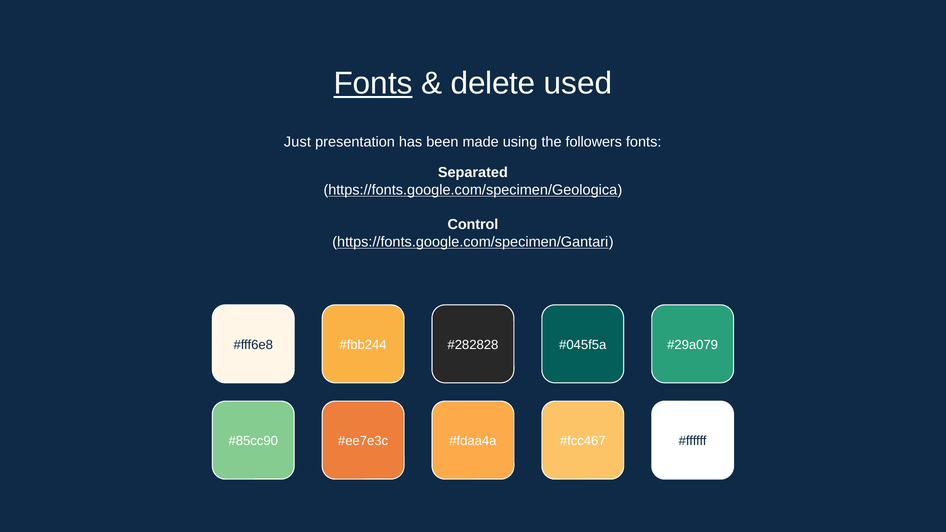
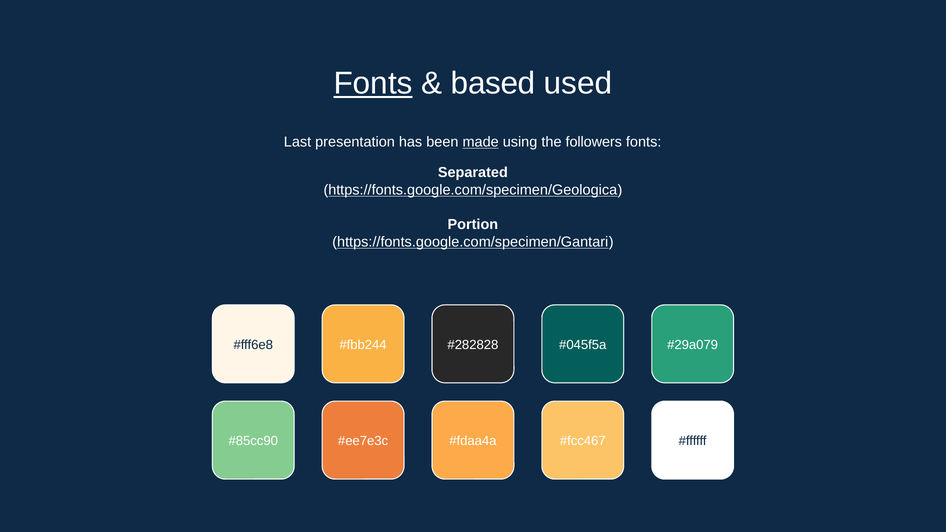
delete: delete -> based
Just: Just -> Last
made underline: none -> present
Control: Control -> Portion
